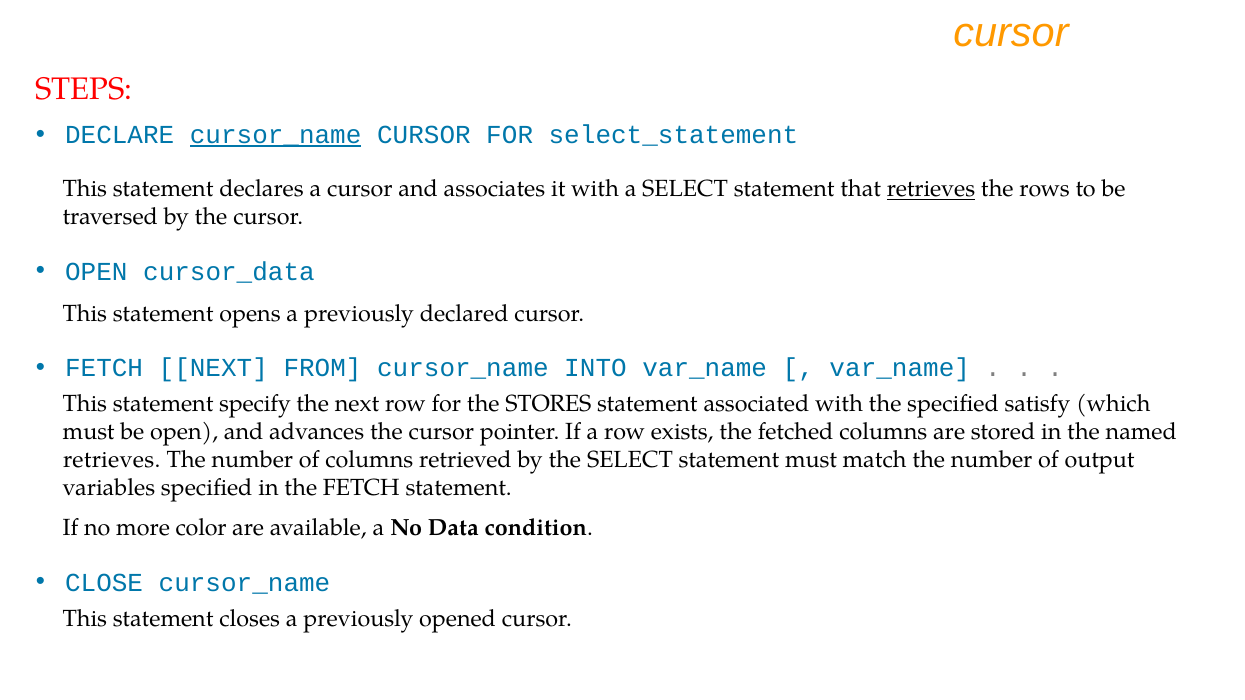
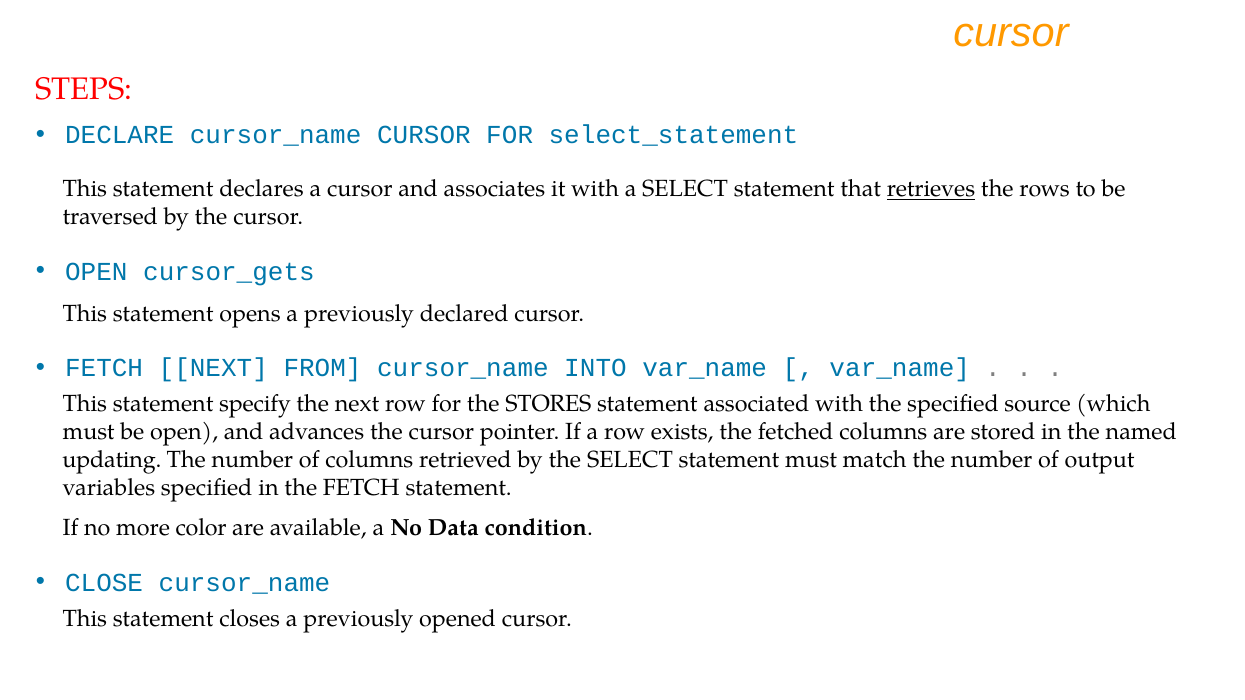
cursor_name at (276, 135) underline: present -> none
cursor_data: cursor_data -> cursor_gets
satisfy: satisfy -> source
retrieves at (112, 460): retrieves -> updating
